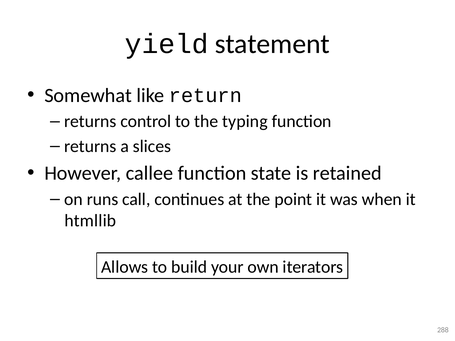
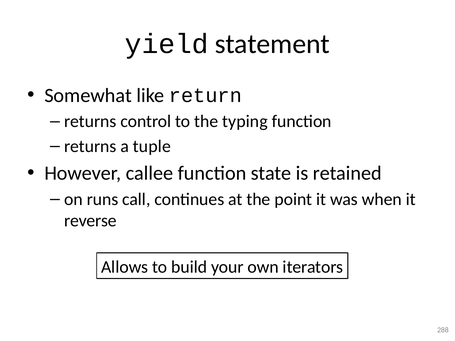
slices: slices -> tuple
htmllib: htmllib -> reverse
